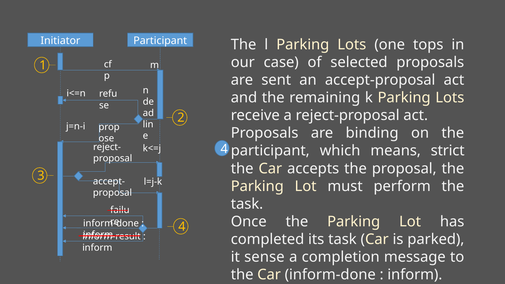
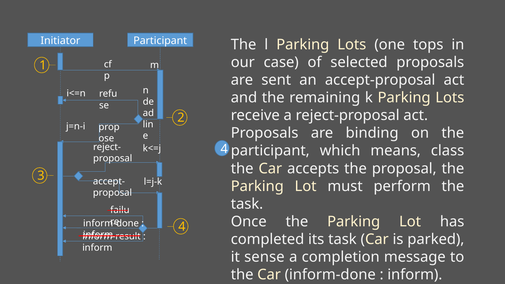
strict: strict -> class
